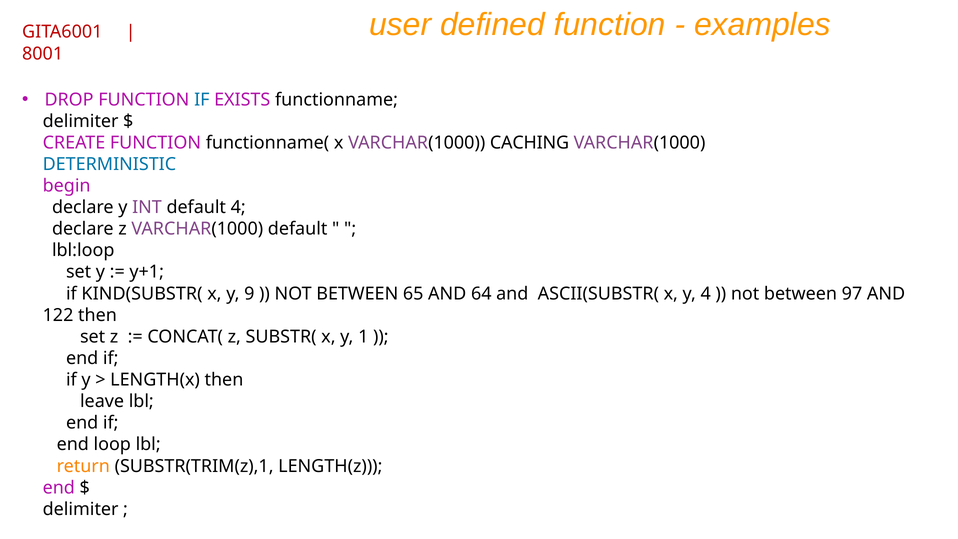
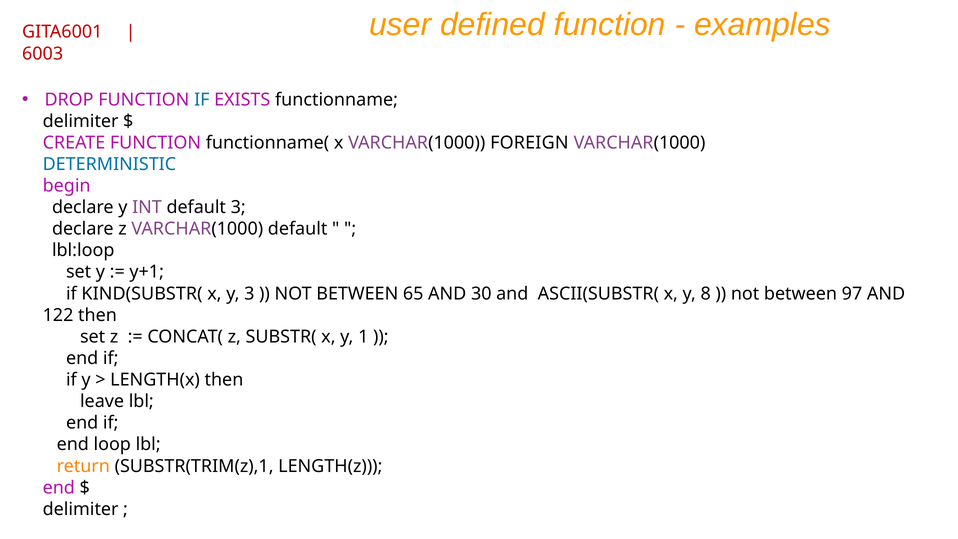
8001: 8001 -> 6003
CACHING: CACHING -> FOREIGN
default 4: 4 -> 3
y 9: 9 -> 3
64: 64 -> 30
y 4: 4 -> 8
